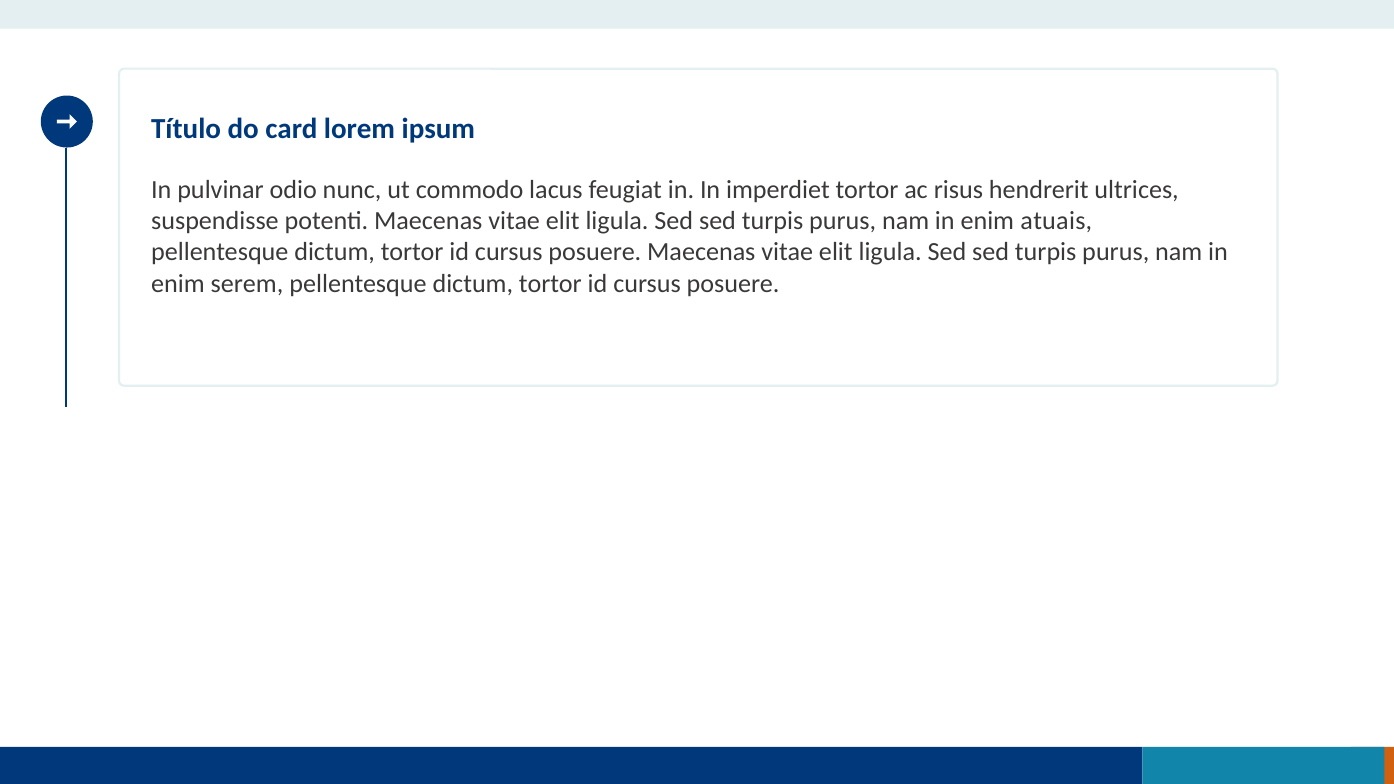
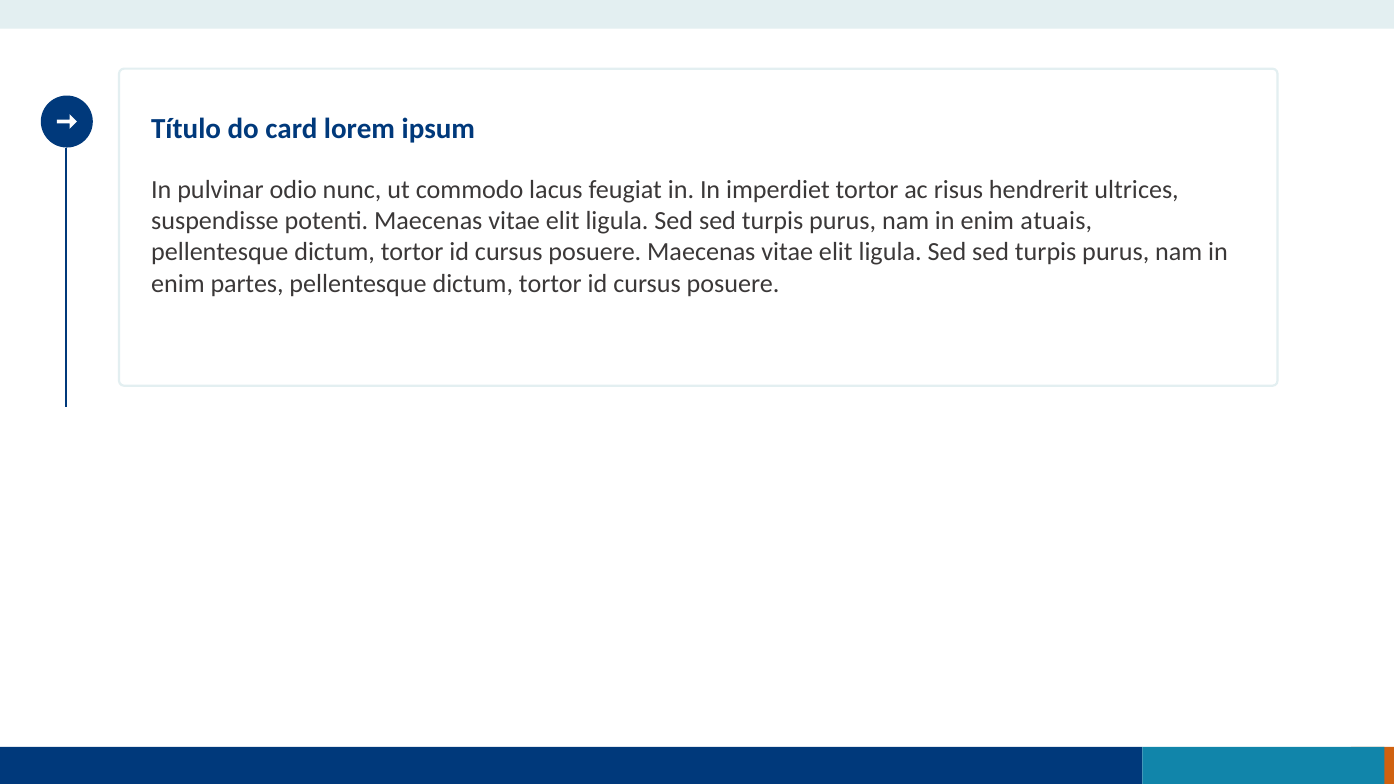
serem: serem -> partes
